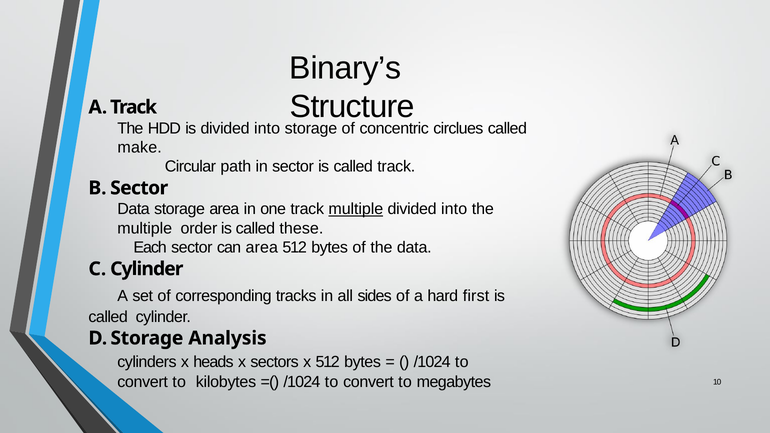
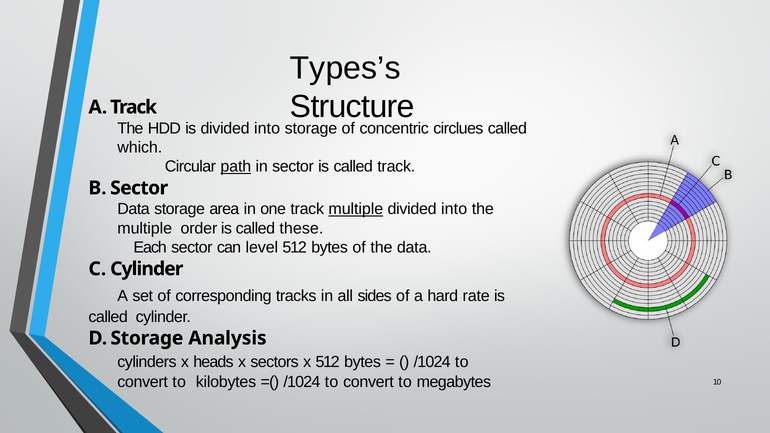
Binary’s: Binary’s -> Types’s
make: make -> which
path underline: none -> present
can area: area -> level
first: first -> rate
